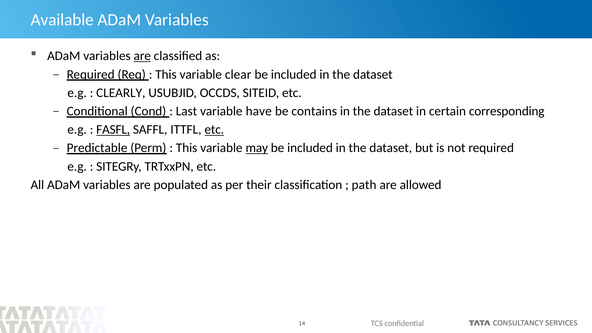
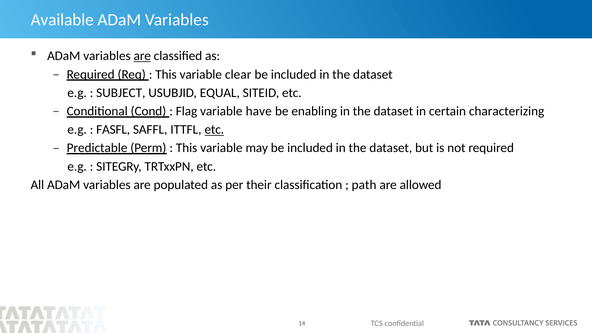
CLEARLY: CLEARLY -> SUBJECT
OCCDS: OCCDS -> EQUAL
Last: Last -> Flag
contains: contains -> enabling
corresponding: corresponding -> characterizing
FASFL underline: present -> none
may underline: present -> none
